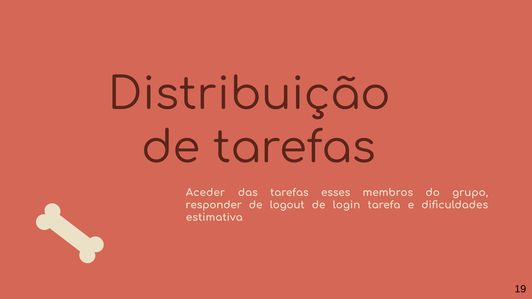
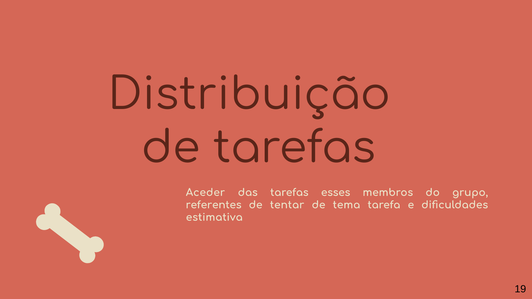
responder: responder -> referentes
logout: logout -> tentar
login: login -> tema
